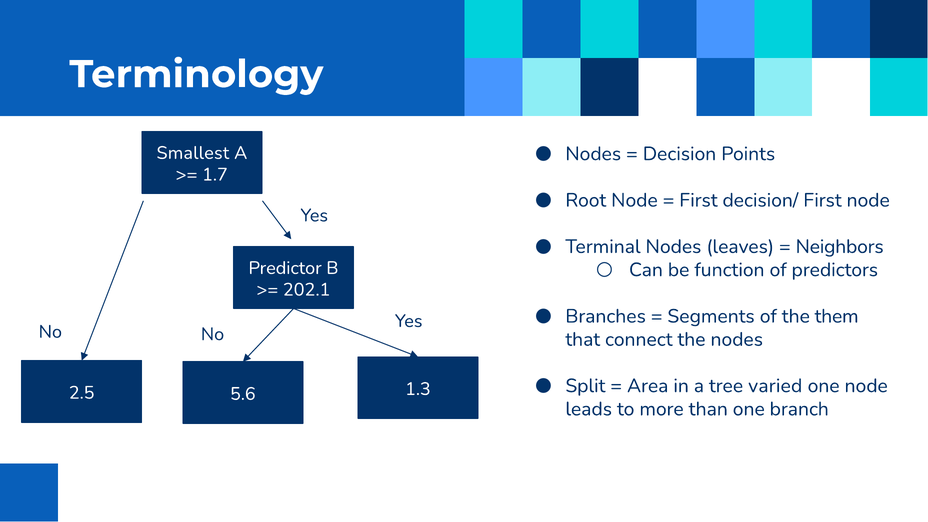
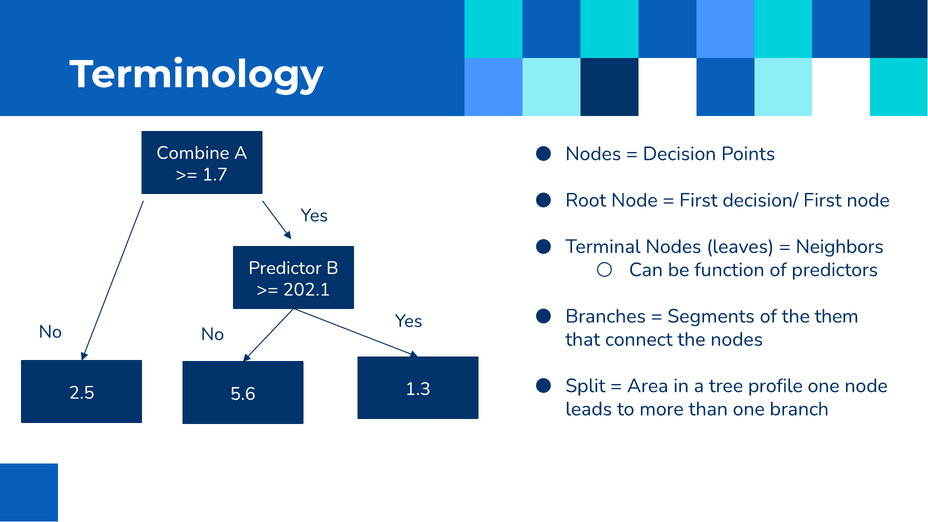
Smallest: Smallest -> Combine
varied: varied -> profile
